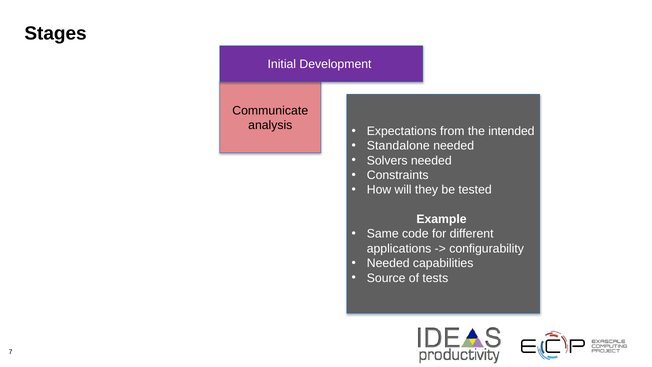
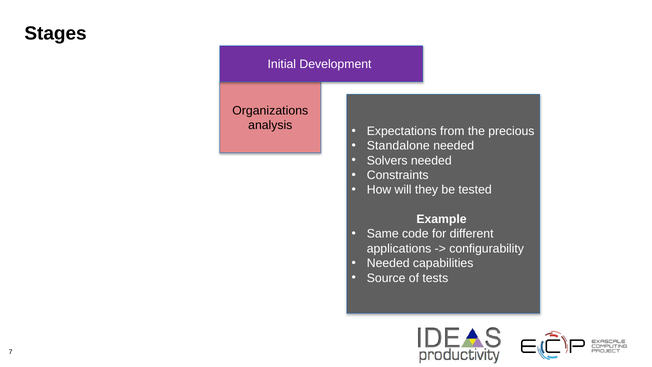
Communicate: Communicate -> Organizations
intended: intended -> precious
